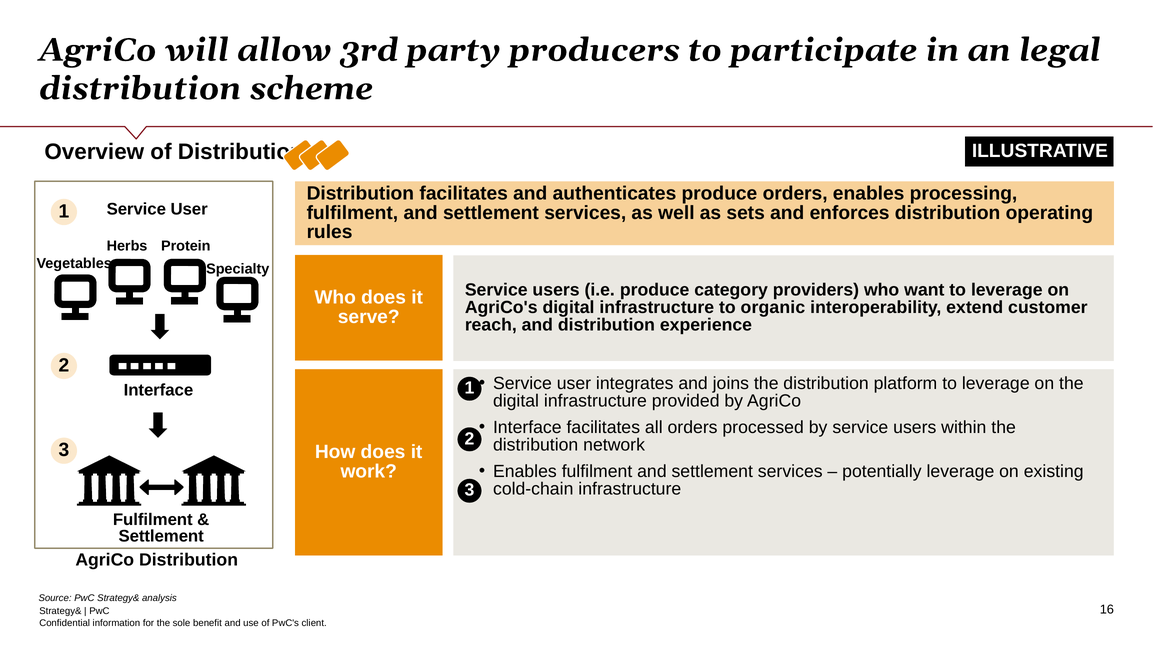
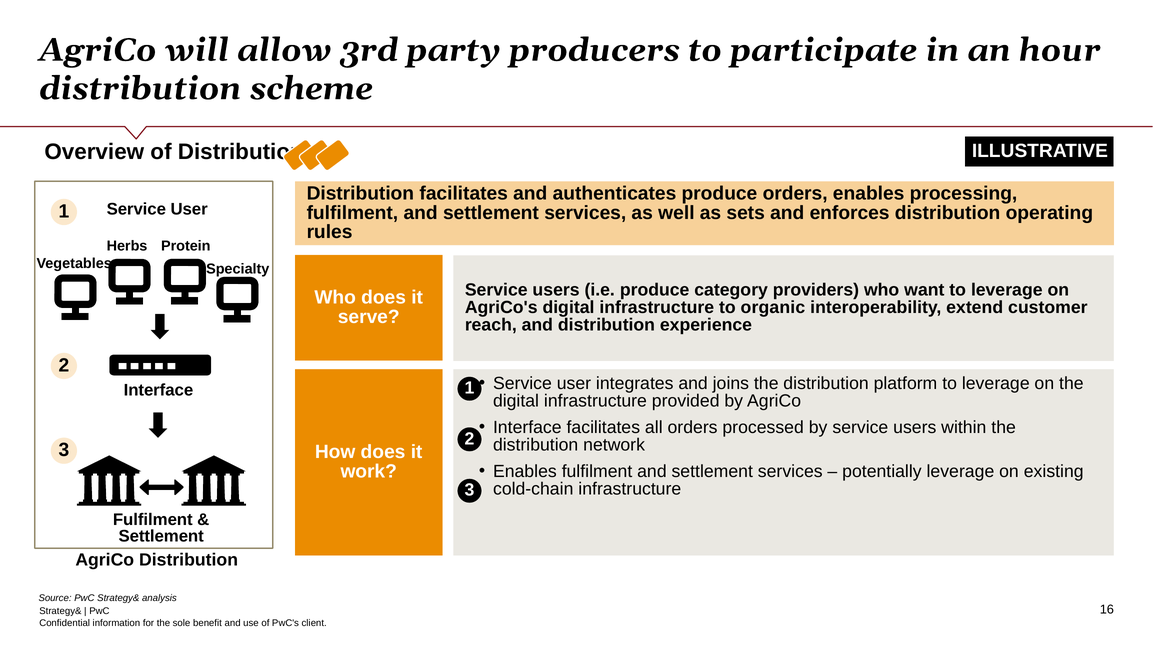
legal: legal -> hour
